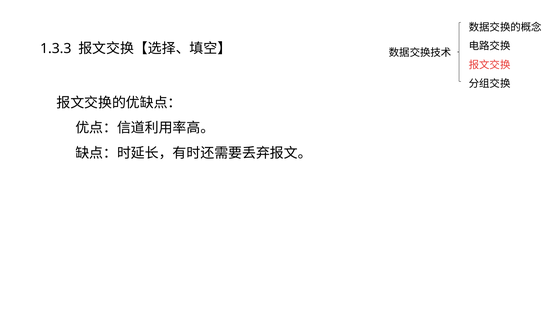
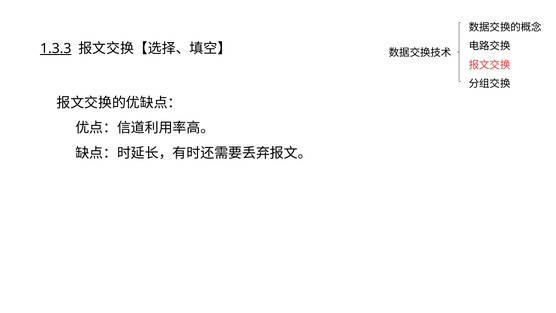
1.3.3 underline: none -> present
